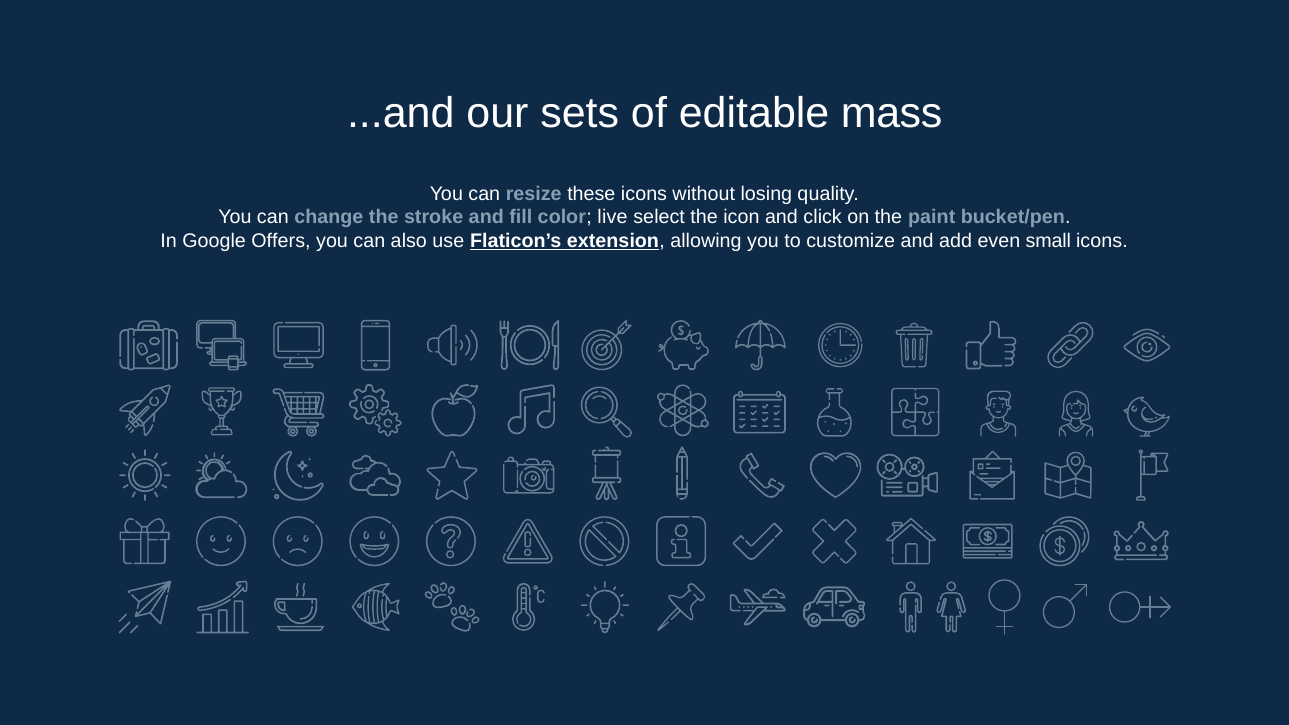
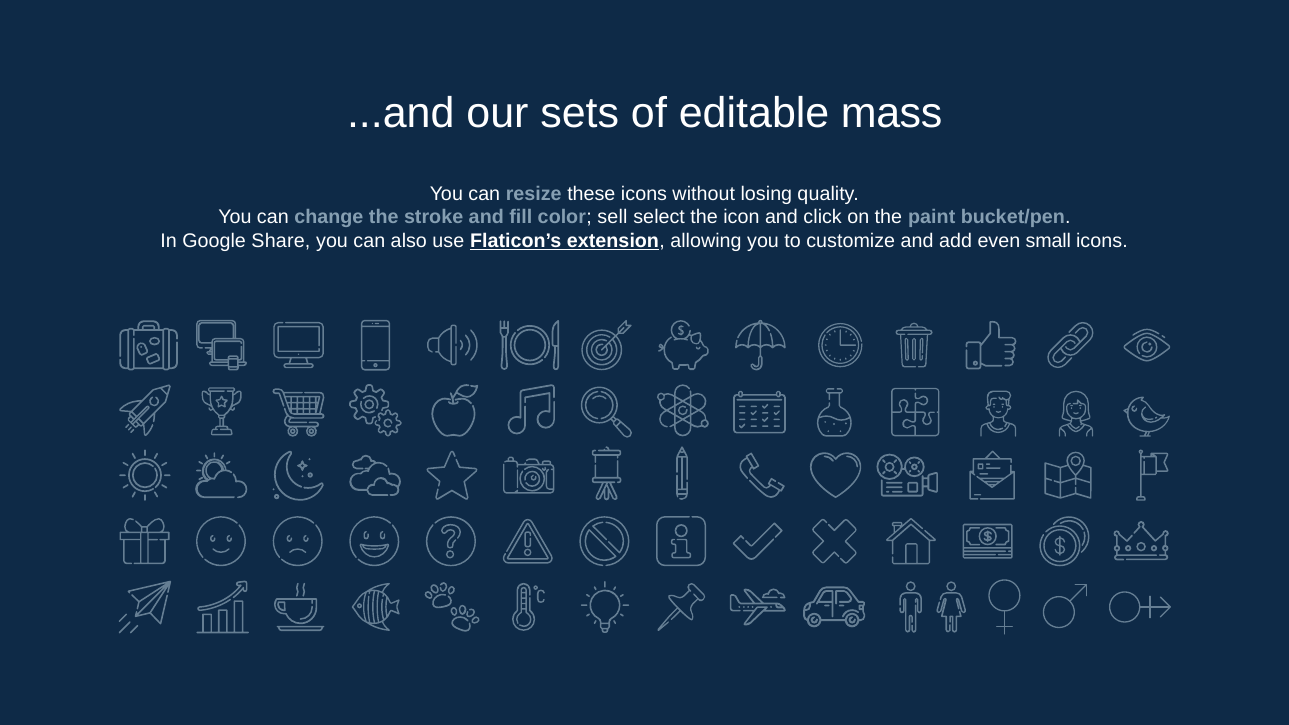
live: live -> sell
Offers: Offers -> Share
